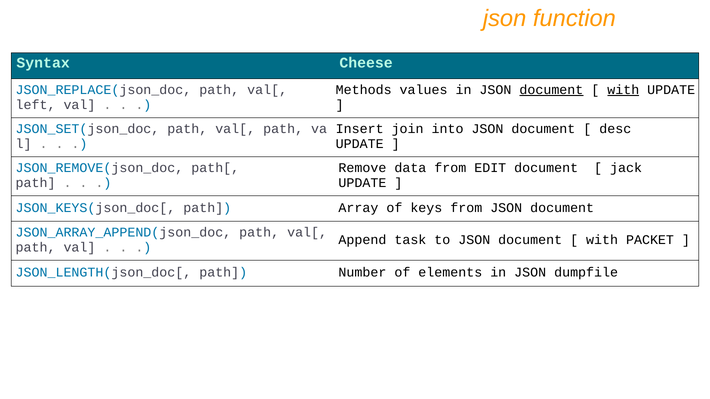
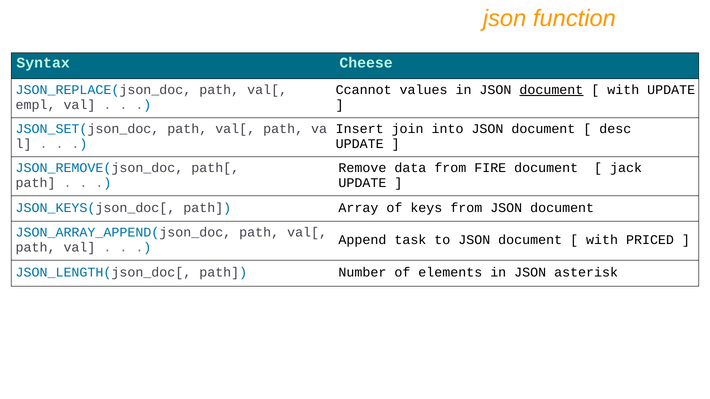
Methods: Methods -> Ccannot
with at (623, 90) underline: present -> none
left: left -> empl
EDIT: EDIT -> FIRE
PACKET: PACKET -> PRICED
dumpfile: dumpfile -> asterisk
